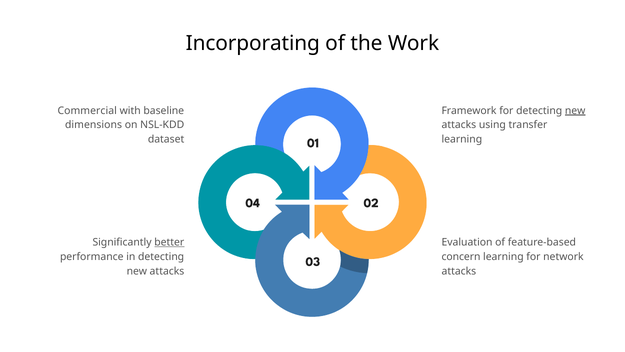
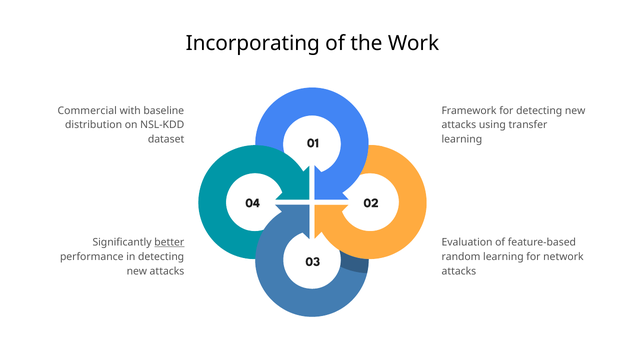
new at (575, 110) underline: present -> none
dimensions: dimensions -> distribution
concern: concern -> random
